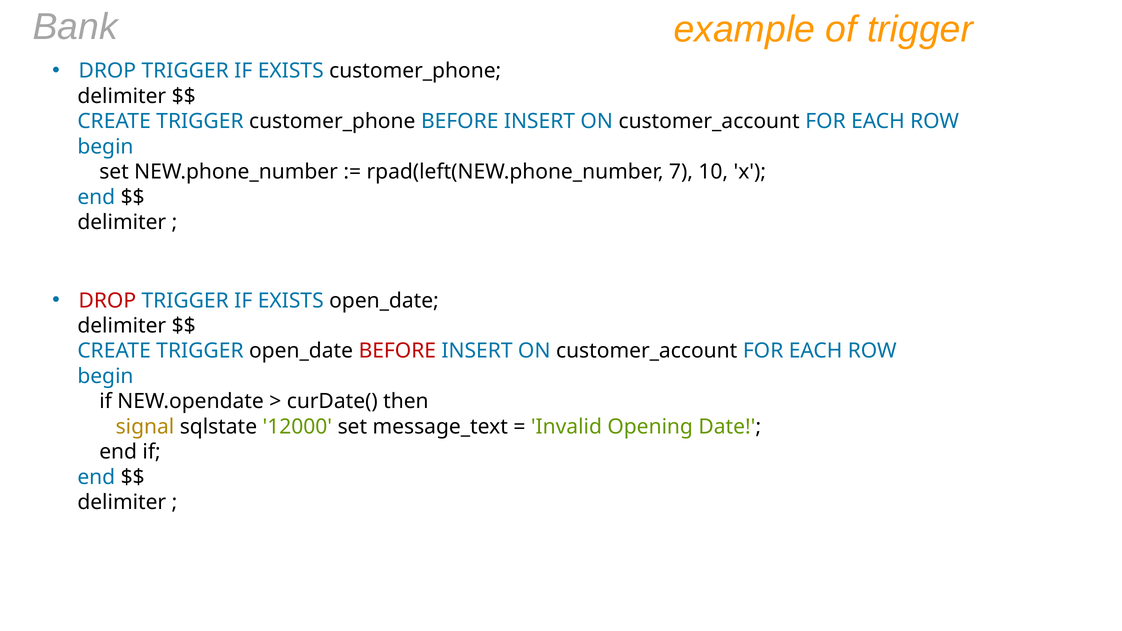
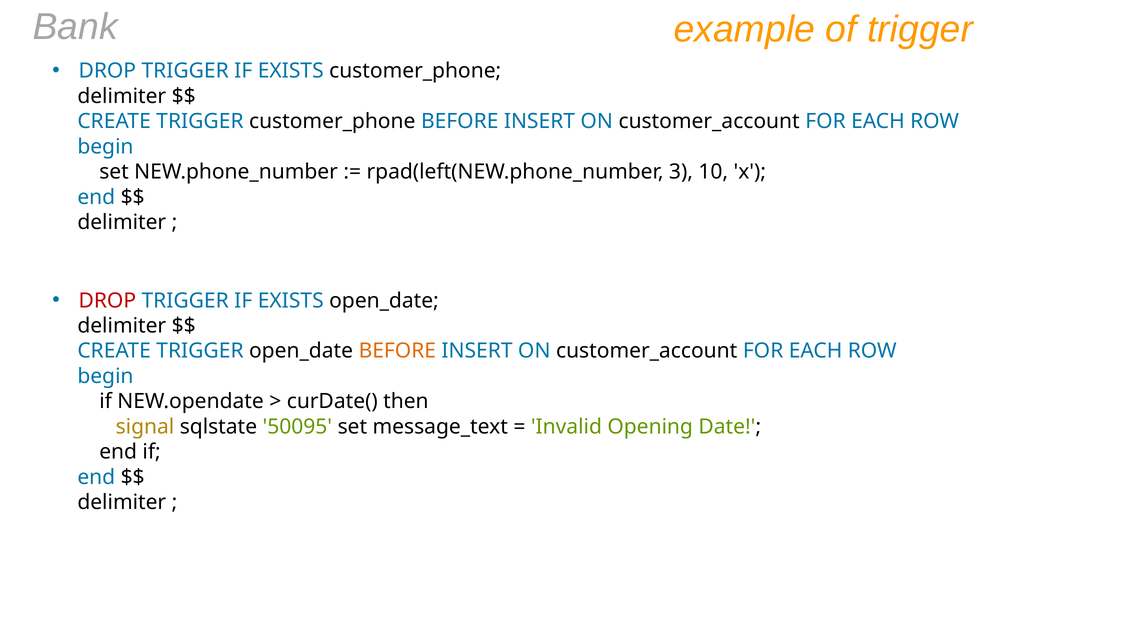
7: 7 -> 3
BEFORE at (397, 351) colour: red -> orange
12000: 12000 -> 50095
